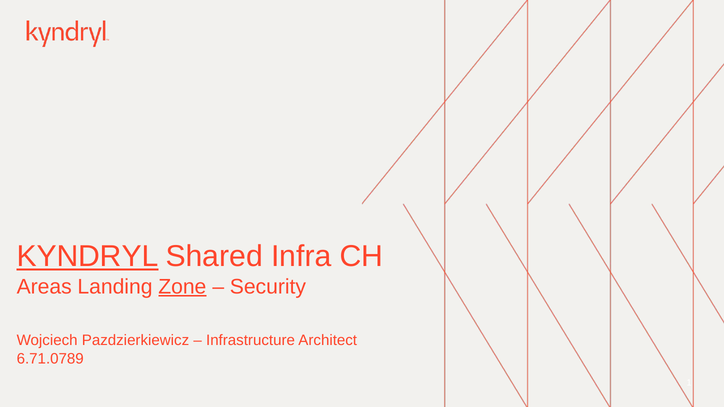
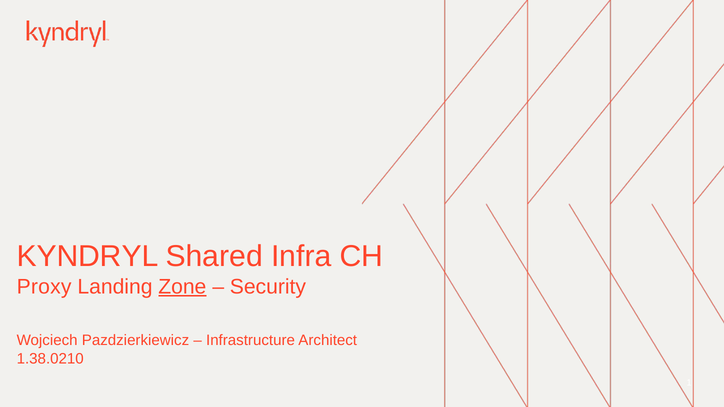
KYNDRYL underline: present -> none
Areas: Areas -> Proxy
6.71.0789: 6.71.0789 -> 1.38.0210
